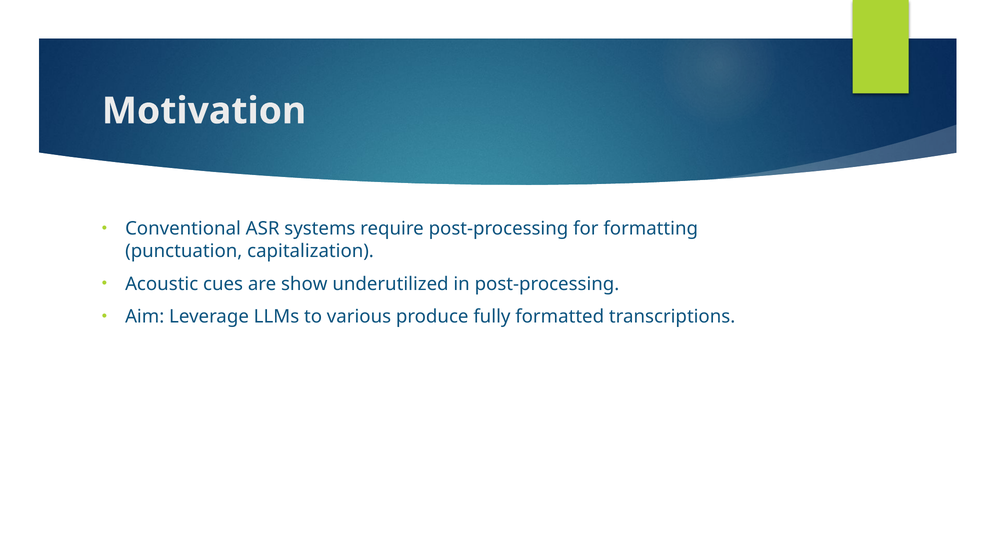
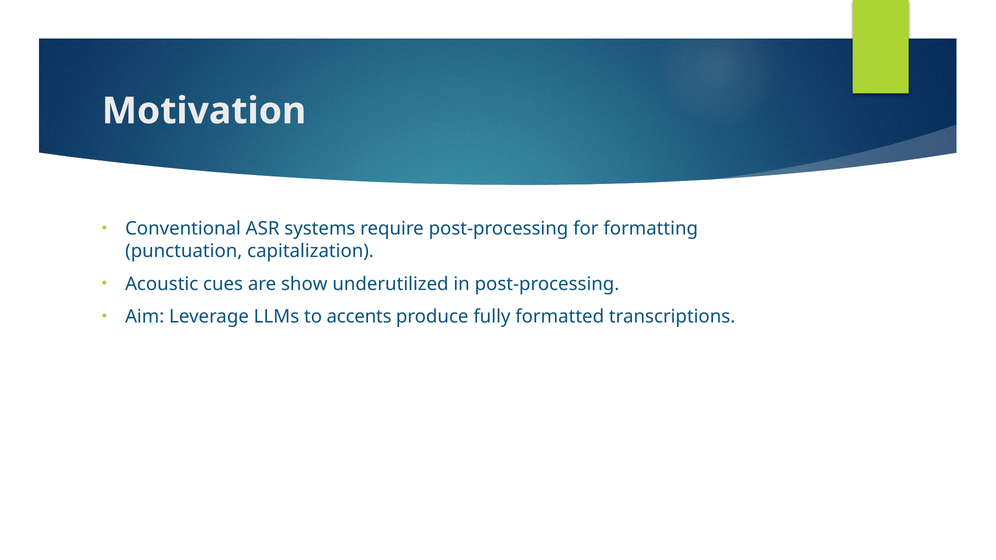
various: various -> accents
